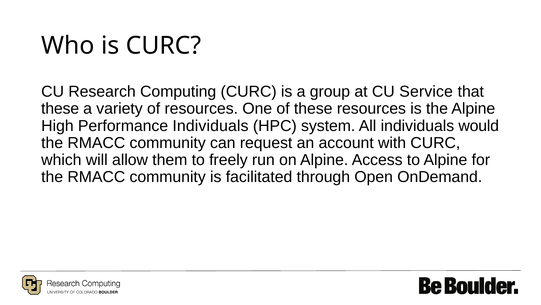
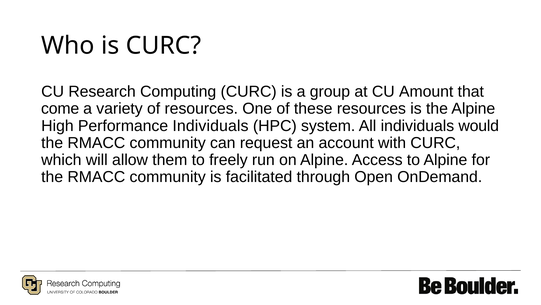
Service: Service -> Amount
these at (60, 109): these -> come
